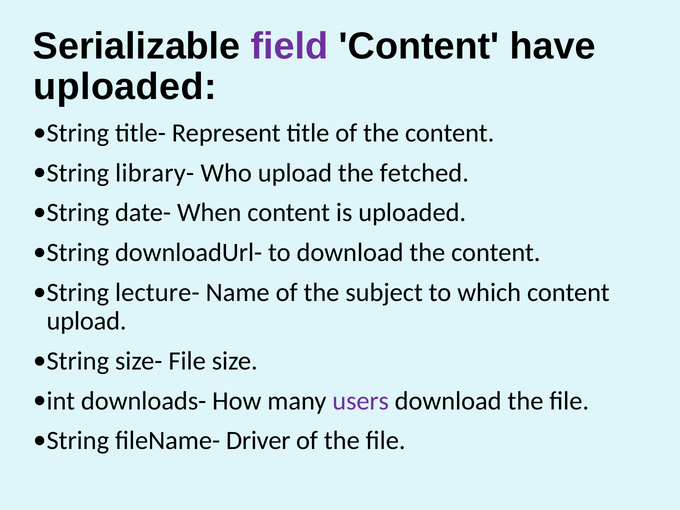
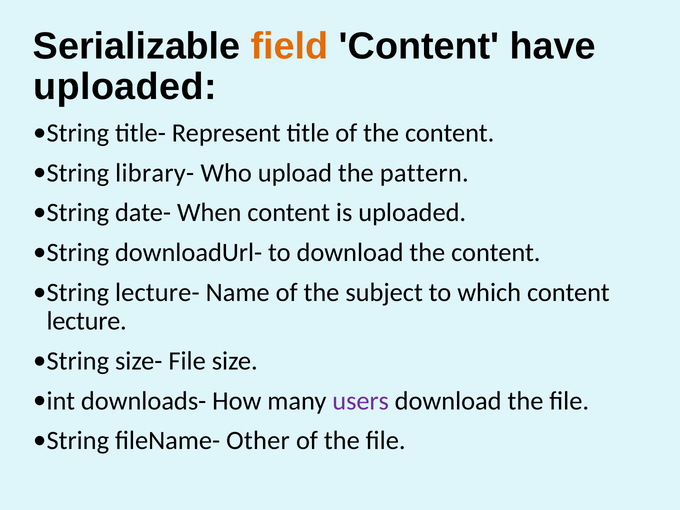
field colour: purple -> orange
fetched: fetched -> pattern
upload at (87, 321): upload -> lecture
Driver: Driver -> Other
